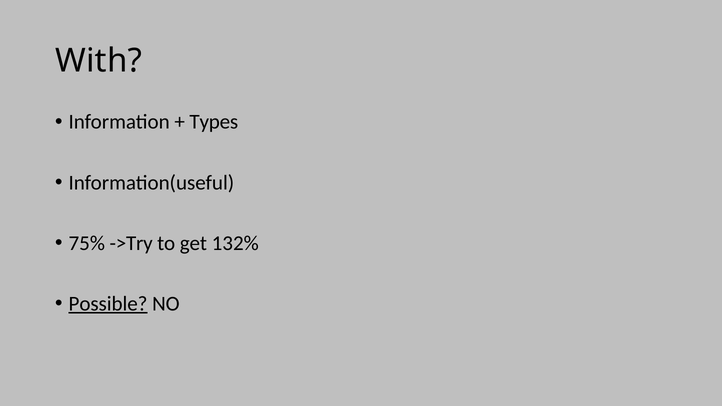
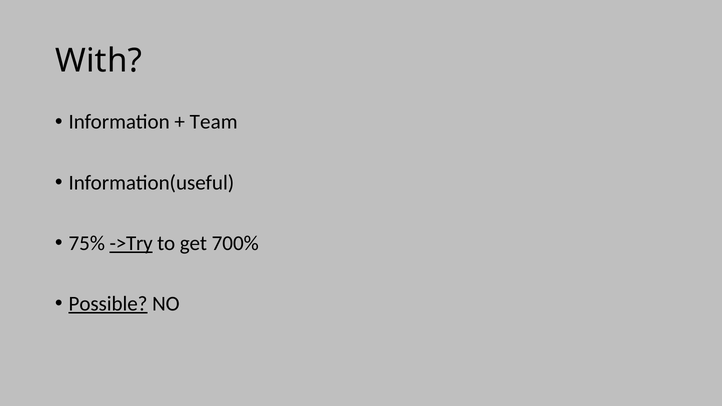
Types: Types -> Team
->Try underline: none -> present
132%: 132% -> 700%
